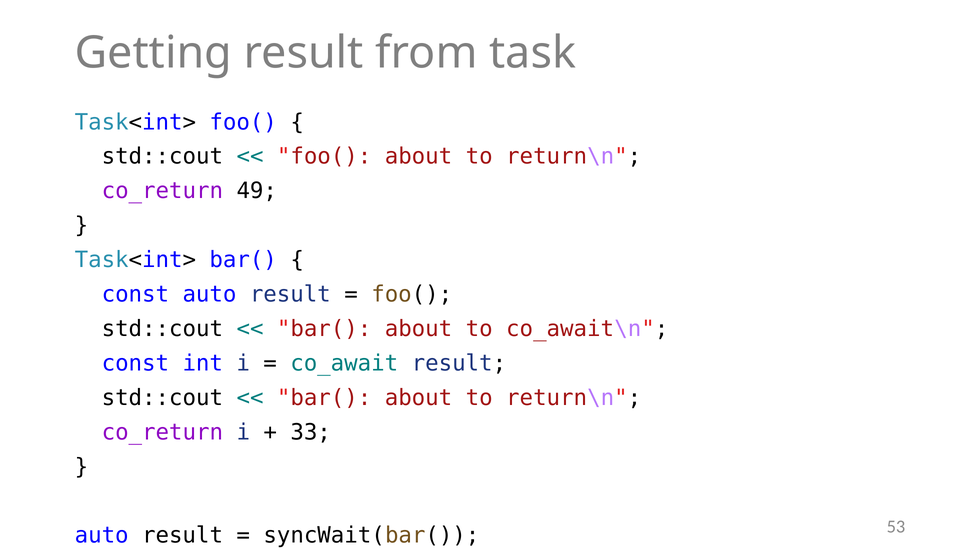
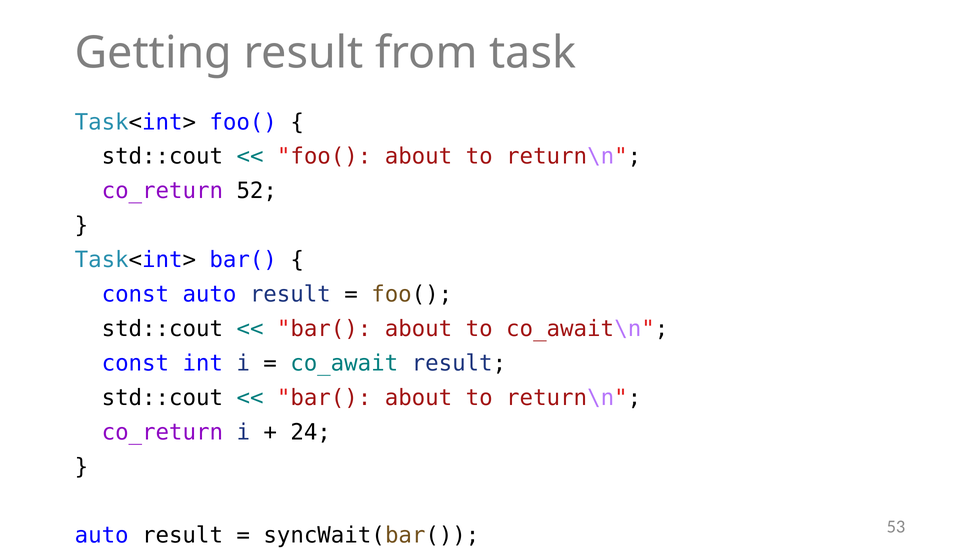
49: 49 -> 52
33: 33 -> 24
